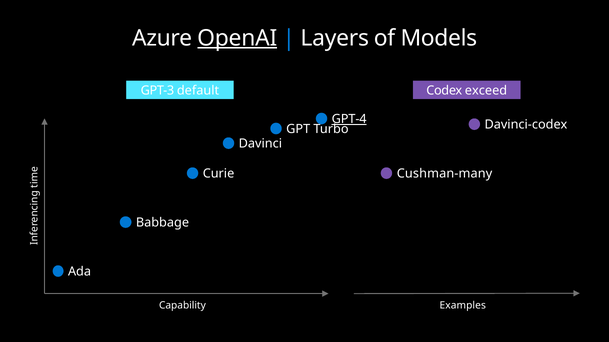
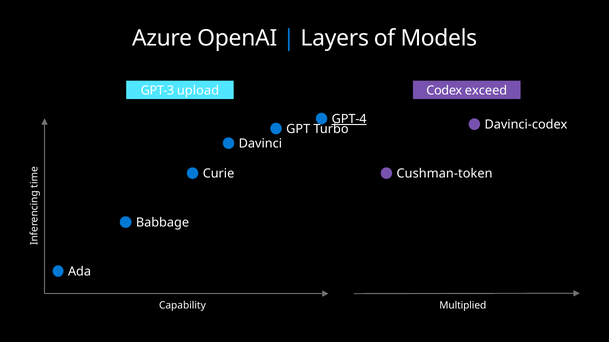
OpenAI underline: present -> none
default: default -> upload
Cushman-many: Cushman-many -> Cushman-token
Examples: Examples -> Multiplied
